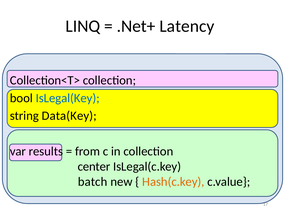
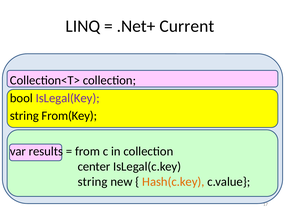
Latency: Latency -> Current
IsLegal(Key colour: blue -> purple
Data(Key: Data(Key -> From(Key
batch at (93, 182): batch -> string
